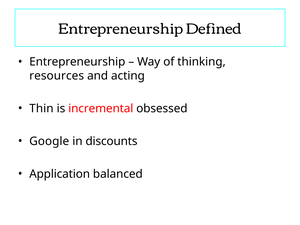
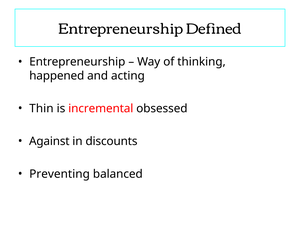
resources: resources -> happened
Google: Google -> Against
Application: Application -> Preventing
